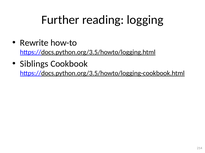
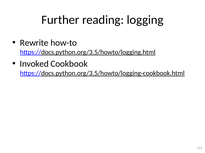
Siblings: Siblings -> Invoked
